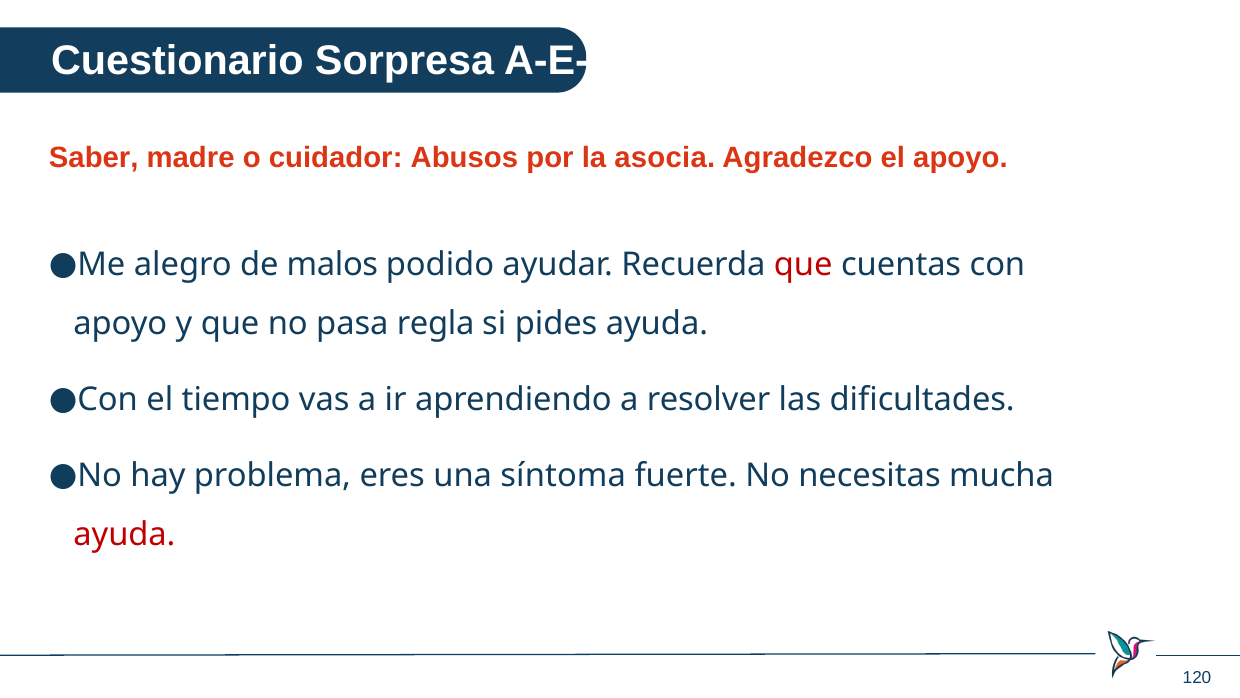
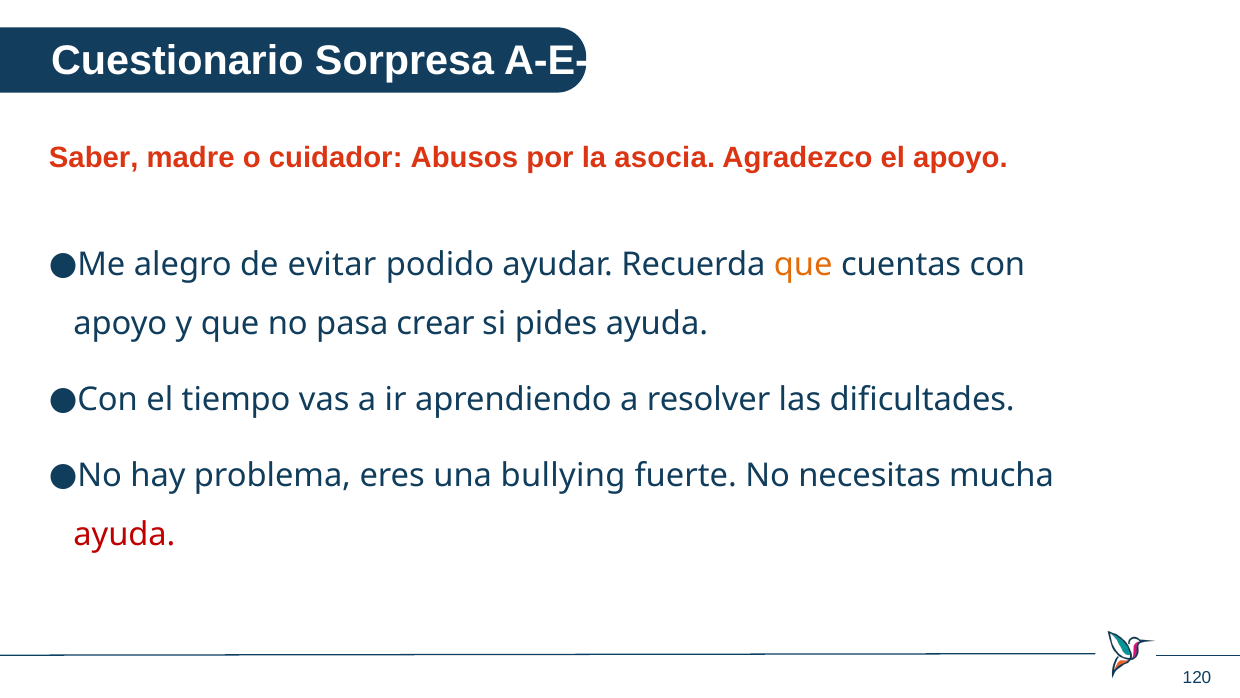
malos: malos -> evitar
que at (803, 264) colour: red -> orange
regla: regla -> crear
síntoma: síntoma -> bullying
